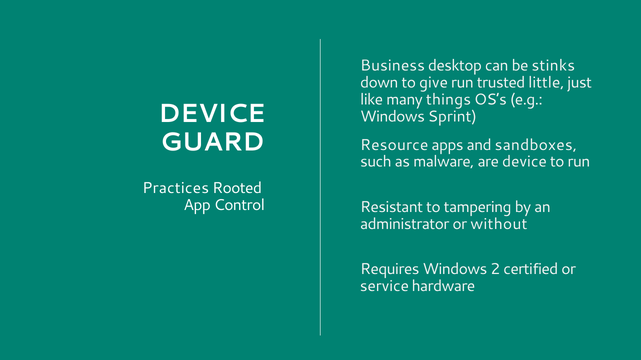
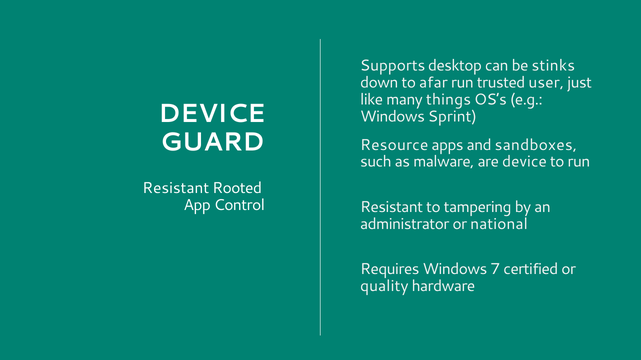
Business: Business -> Supports
give: give -> afar
little: little -> user
Practices at (176, 188): Practices -> Resistant
without: without -> national
2: 2 -> 7
service: service -> quality
